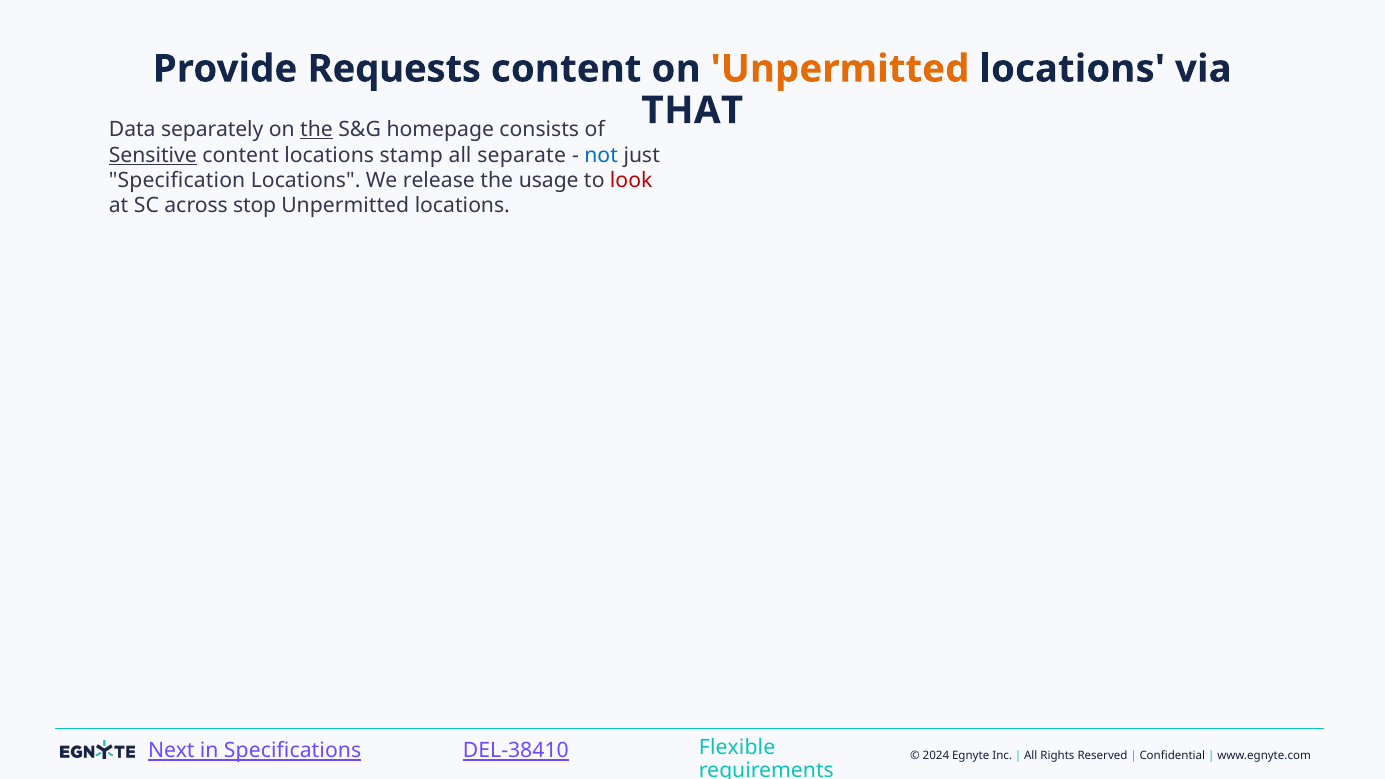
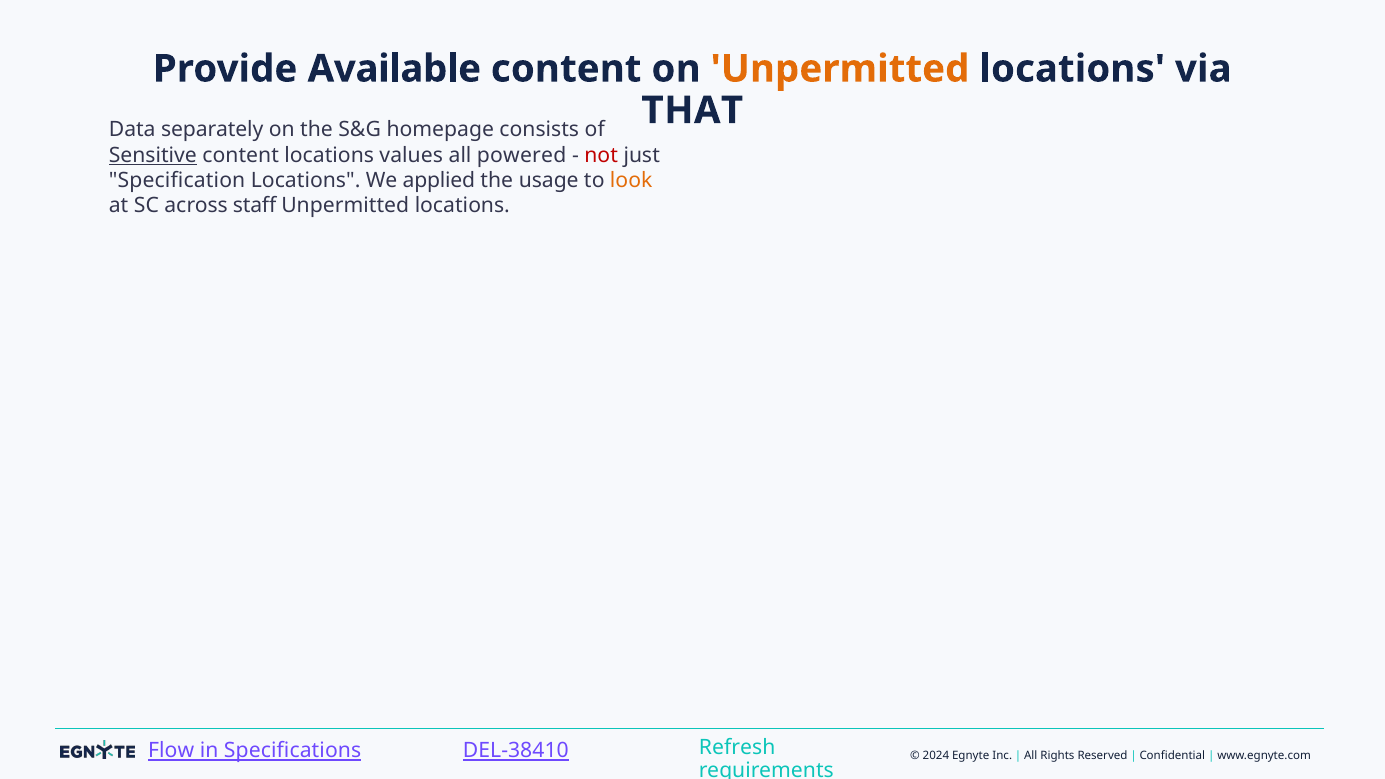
Requests: Requests -> Available
the at (317, 130) underline: present -> none
stamp: stamp -> values
separate: separate -> powered
not colour: blue -> red
release: release -> applied
look colour: red -> orange
stop: stop -> staff
Next: Next -> Flow
Flexible: Flexible -> Refresh
